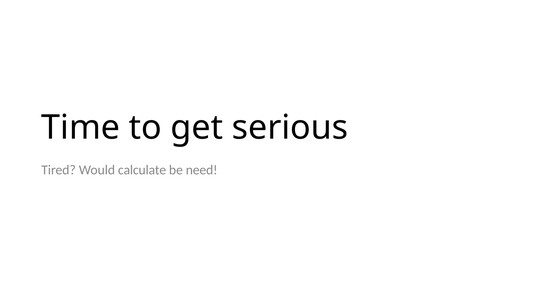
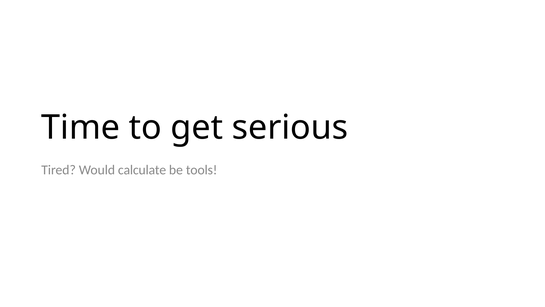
need: need -> tools
